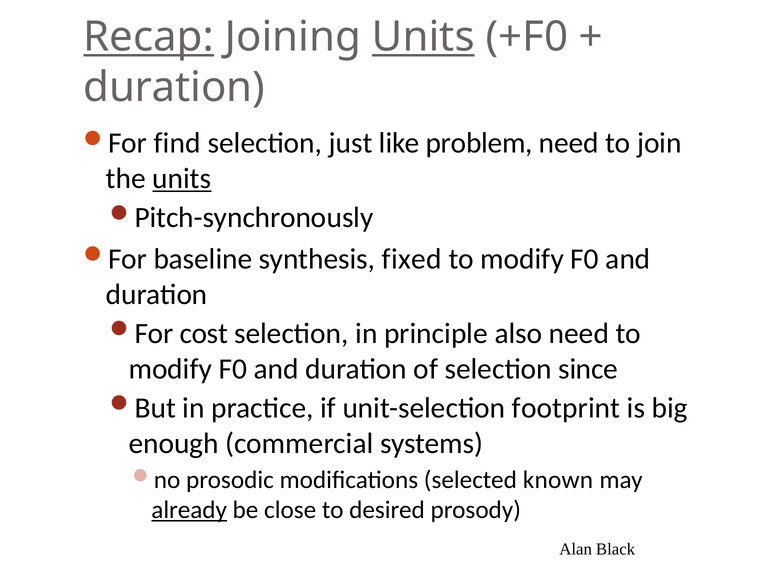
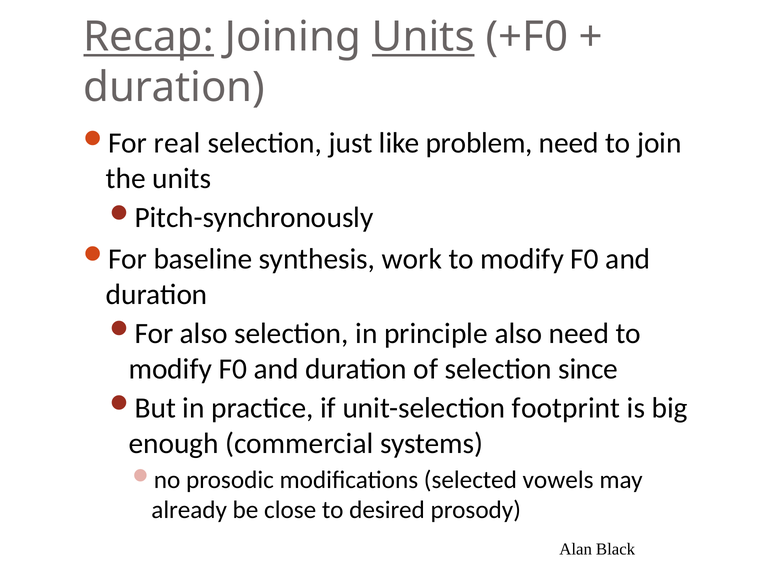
find: find -> real
units at (182, 179) underline: present -> none
fixed: fixed -> work
cost at (204, 334): cost -> also
known: known -> vowels
already underline: present -> none
